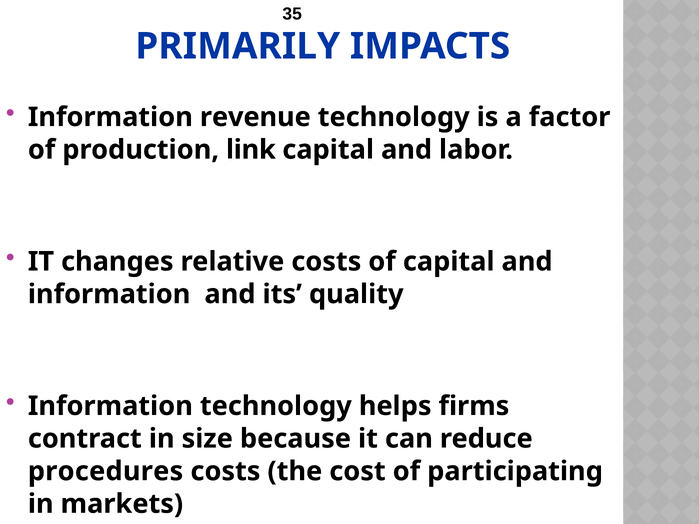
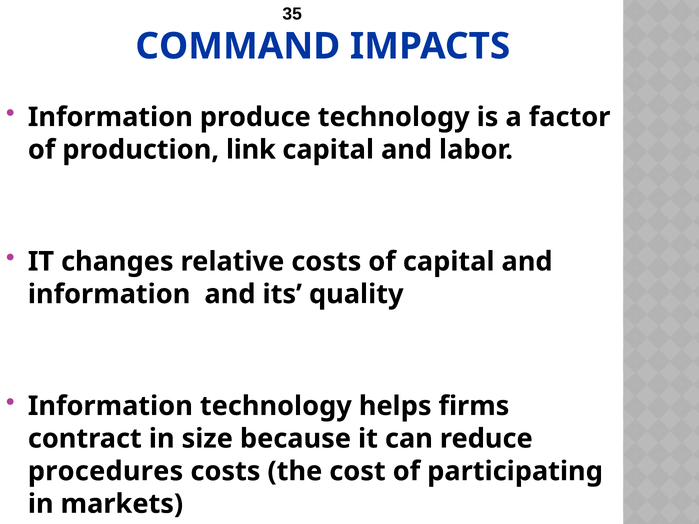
PRIMARILY: PRIMARILY -> COMMAND
revenue: revenue -> produce
